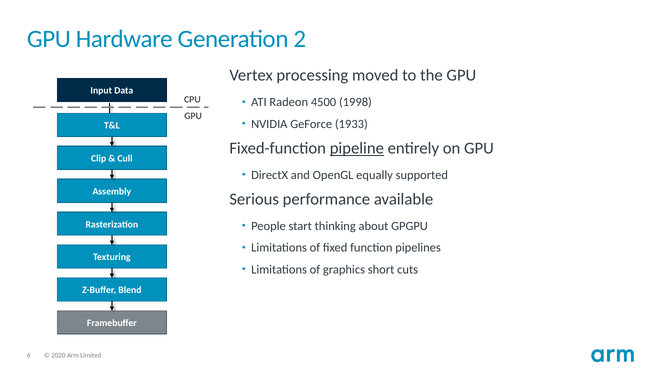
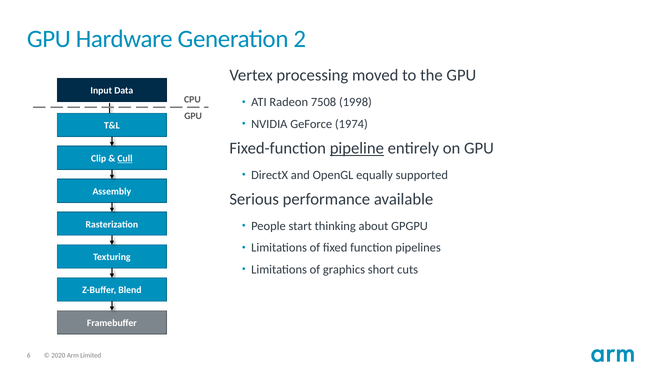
4500: 4500 -> 7508
1933: 1933 -> 1974
Cull underline: none -> present
